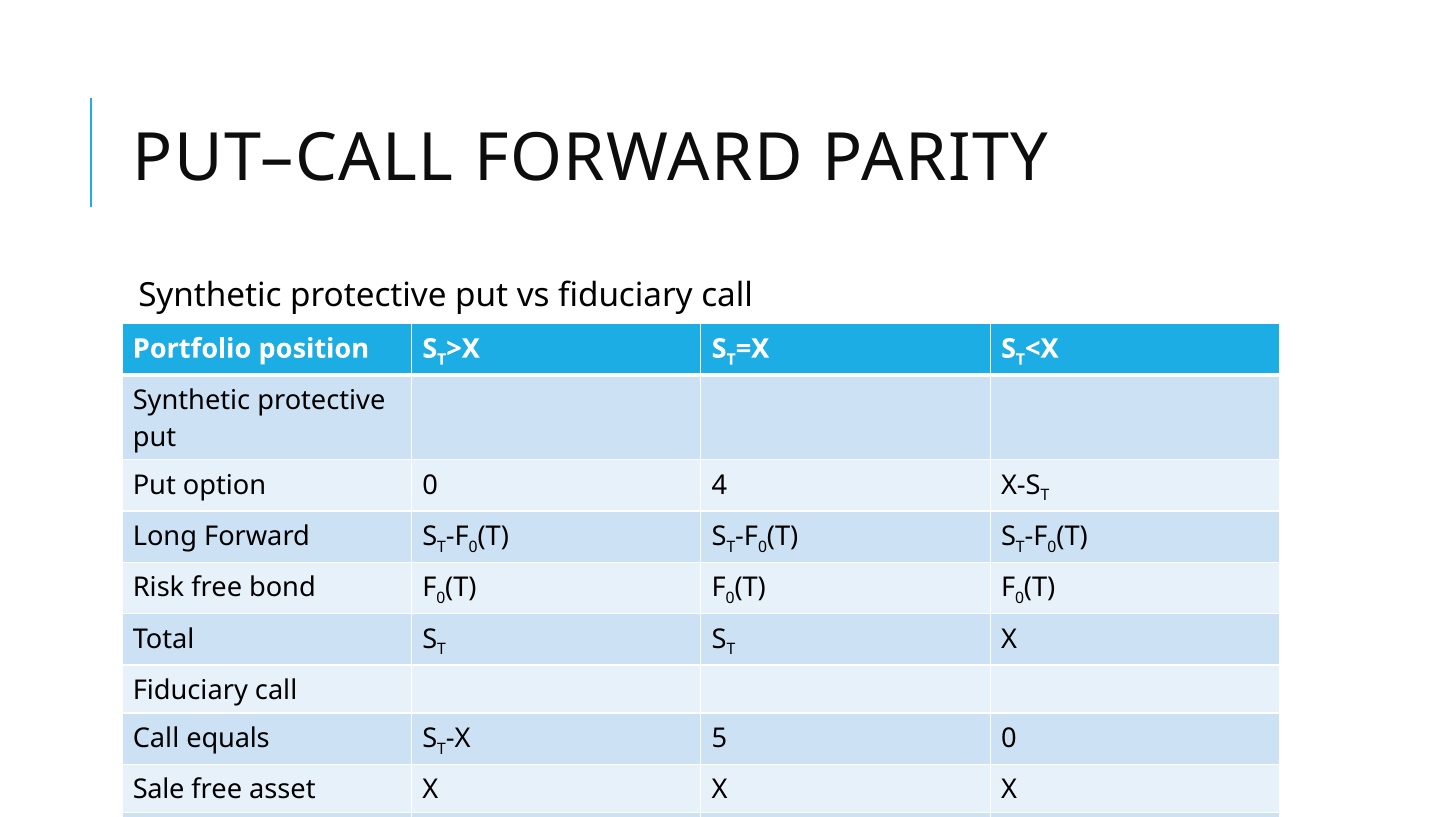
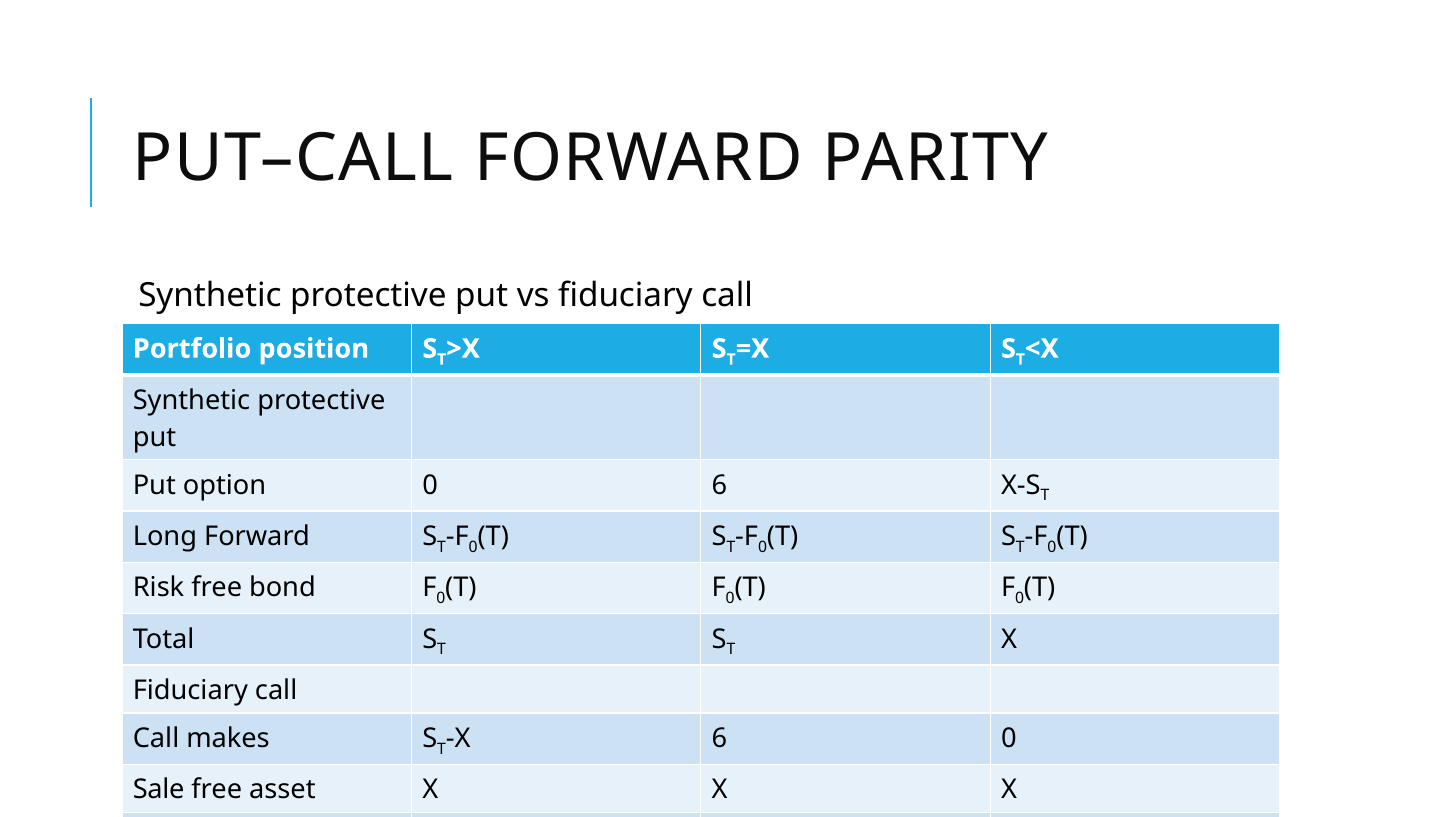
0 4: 4 -> 6
equals: equals -> makes
X 5: 5 -> 6
